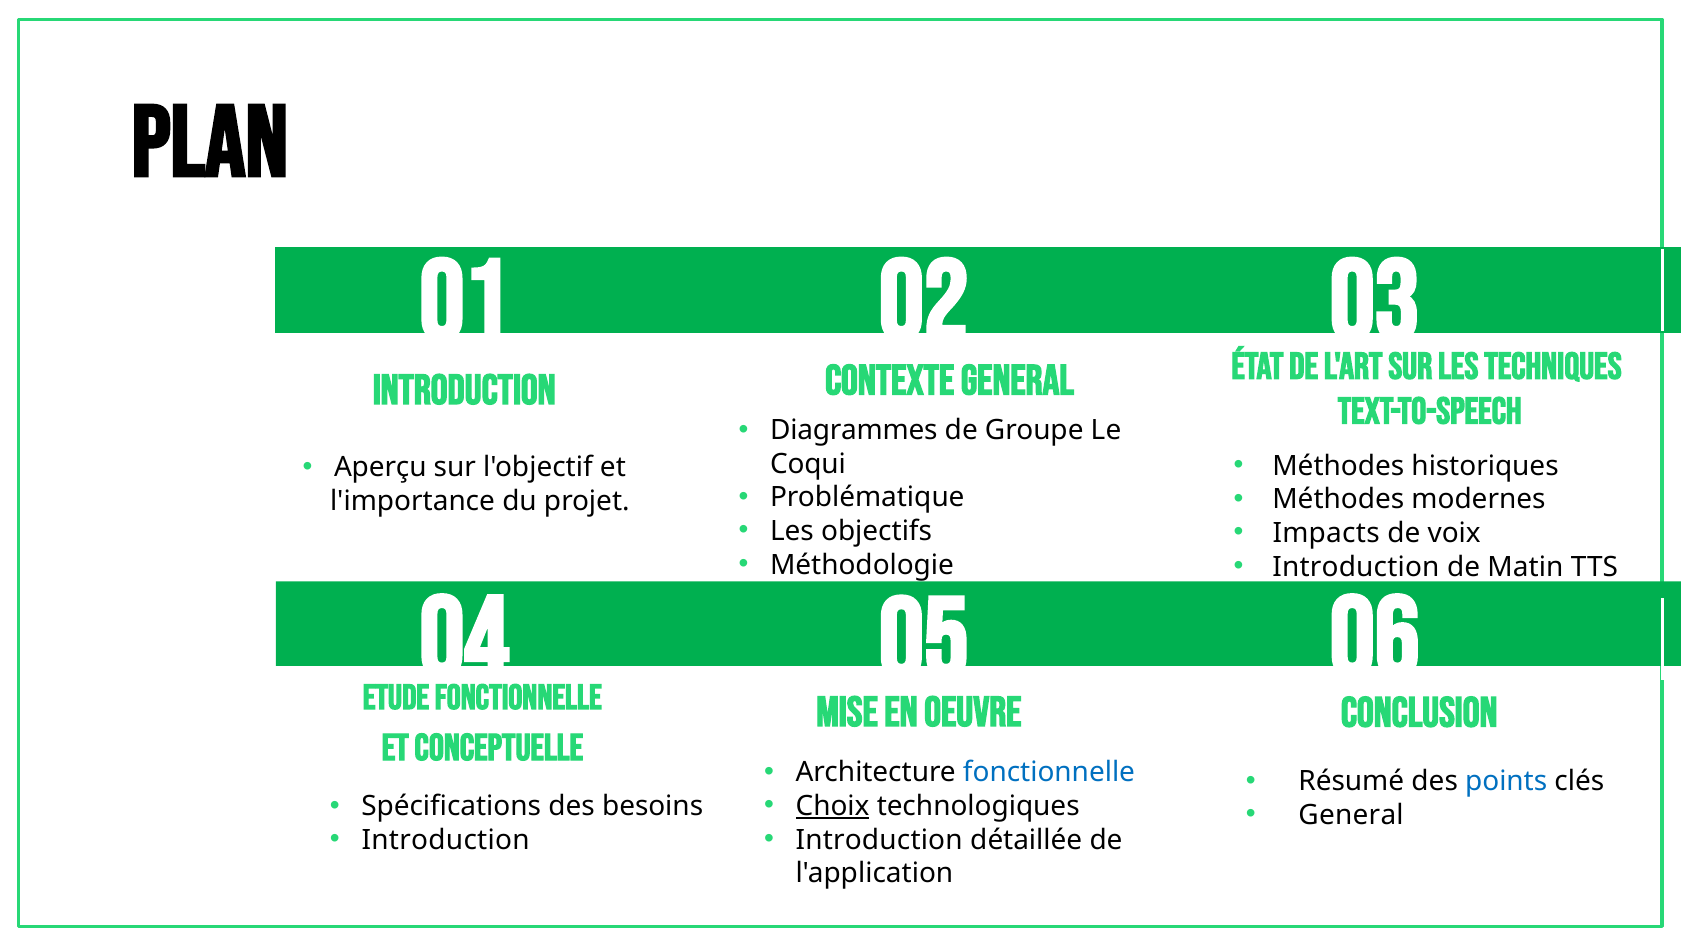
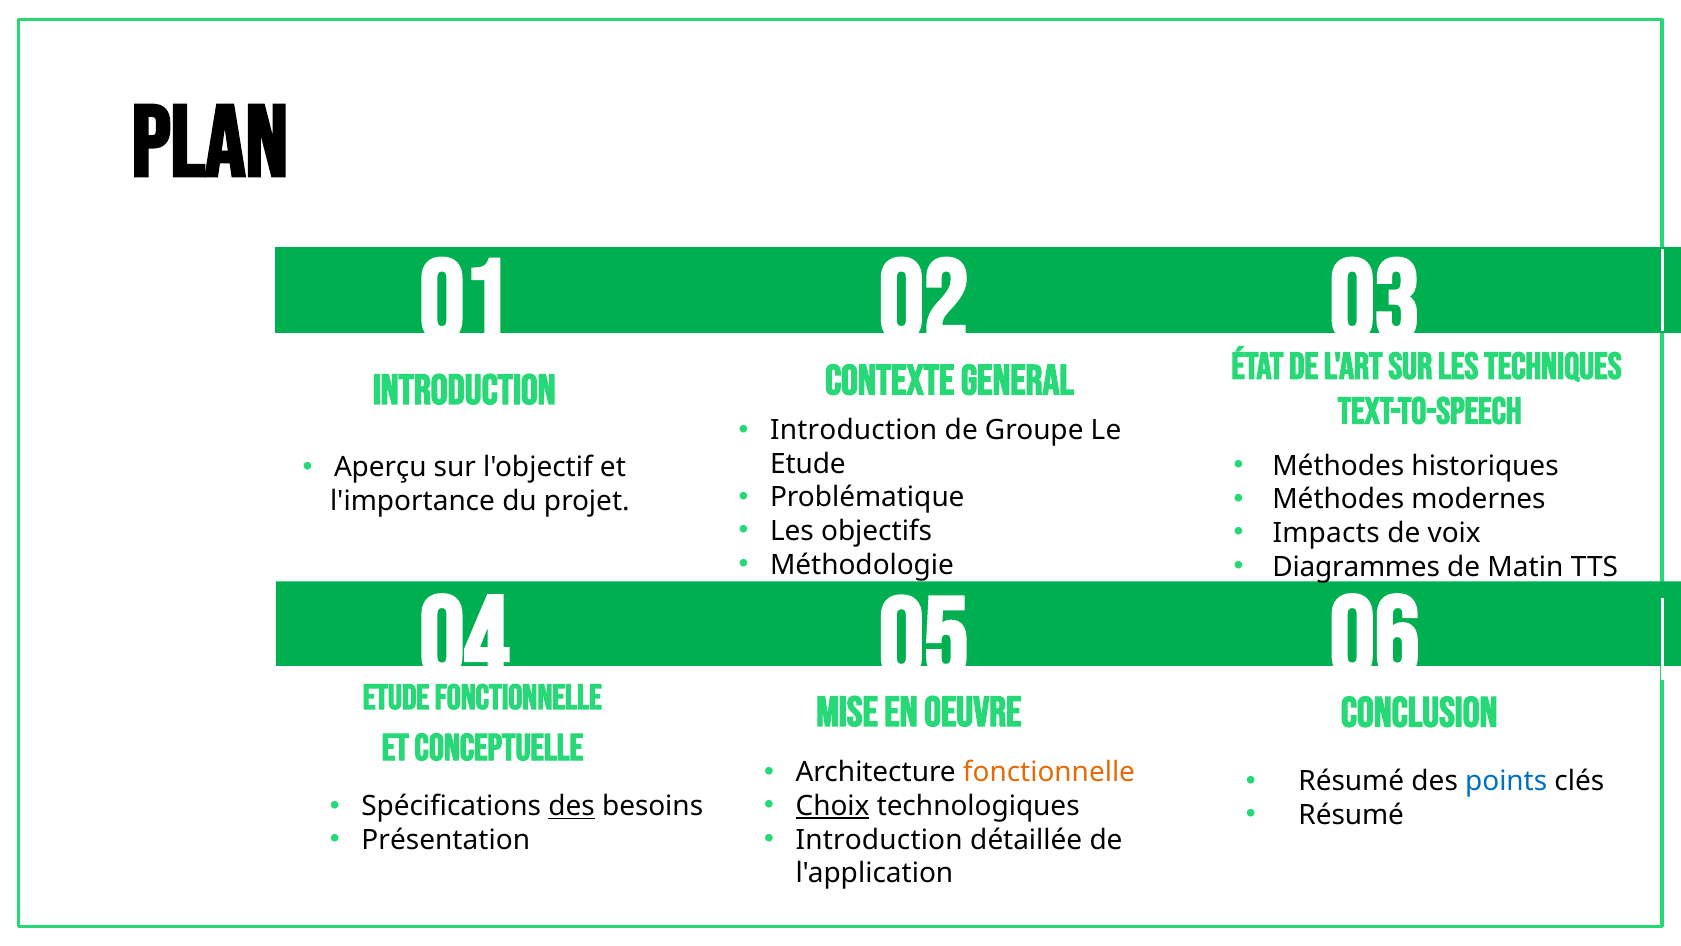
Diagrammes at (854, 430): Diagrammes -> Introduction
Coqui at (808, 464): Coqui -> Etude
Introduction at (1356, 567): Introduction -> Diagrammes
fonctionnelle at (1049, 772) colour: blue -> orange
des at (572, 806) underline: none -> present
General at (1351, 815): General -> Résumé
Introduction at (446, 840): Introduction -> Présentation
